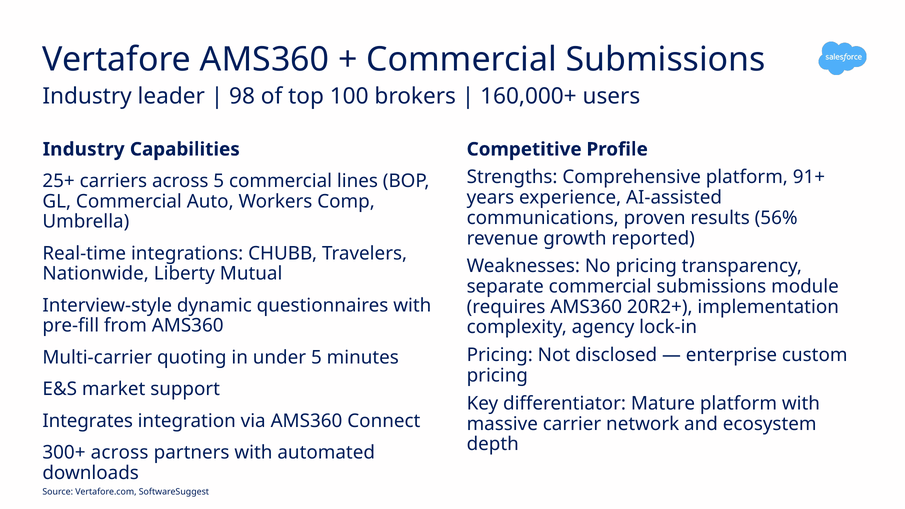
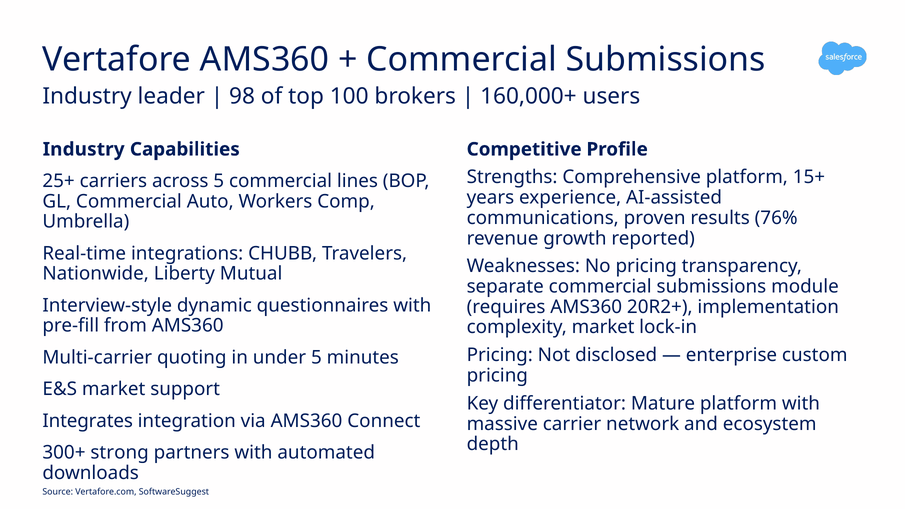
91+: 91+ -> 15+
56%: 56% -> 76%
complexity agency: agency -> market
300+ across: across -> strong
